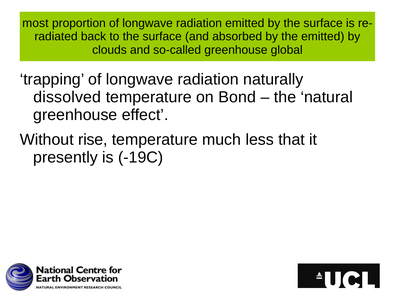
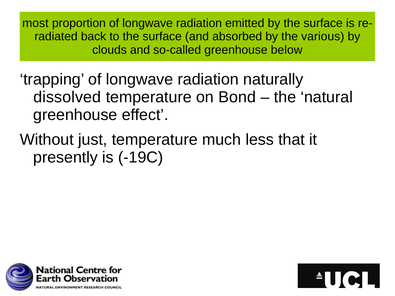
the emitted: emitted -> various
global: global -> below
rise: rise -> just
